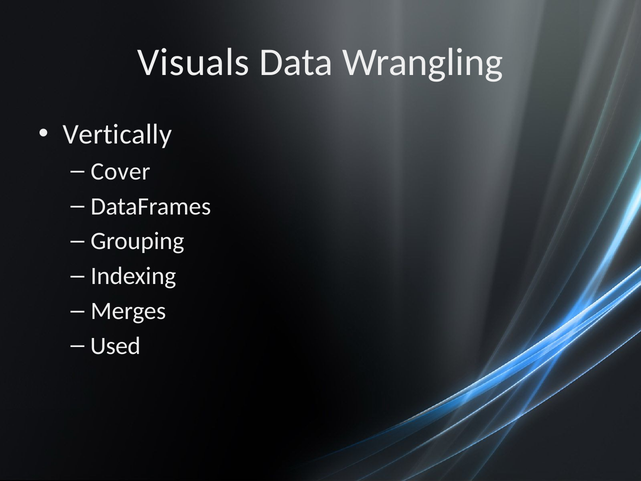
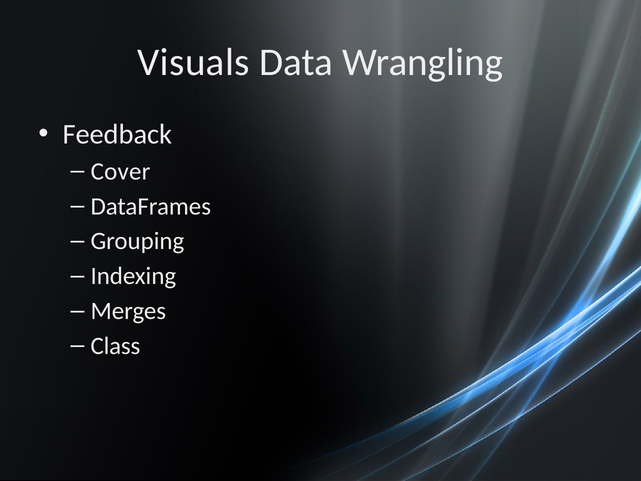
Vertically: Vertically -> Feedback
Used: Used -> Class
